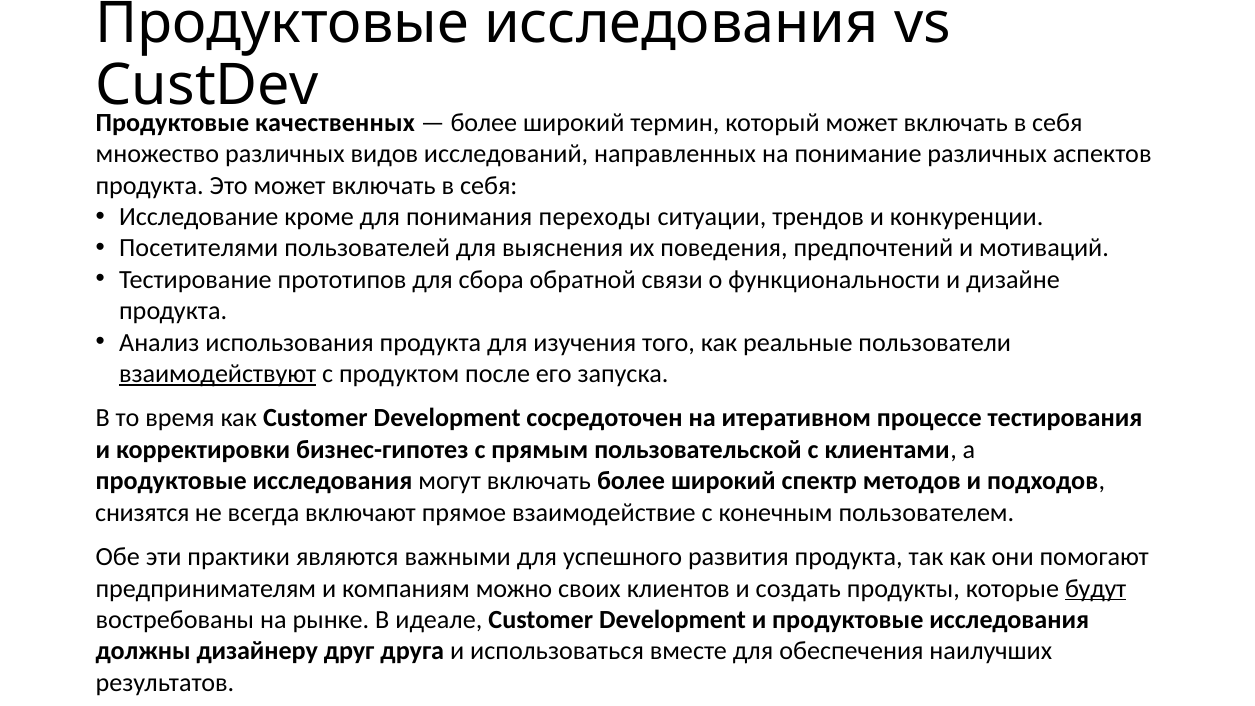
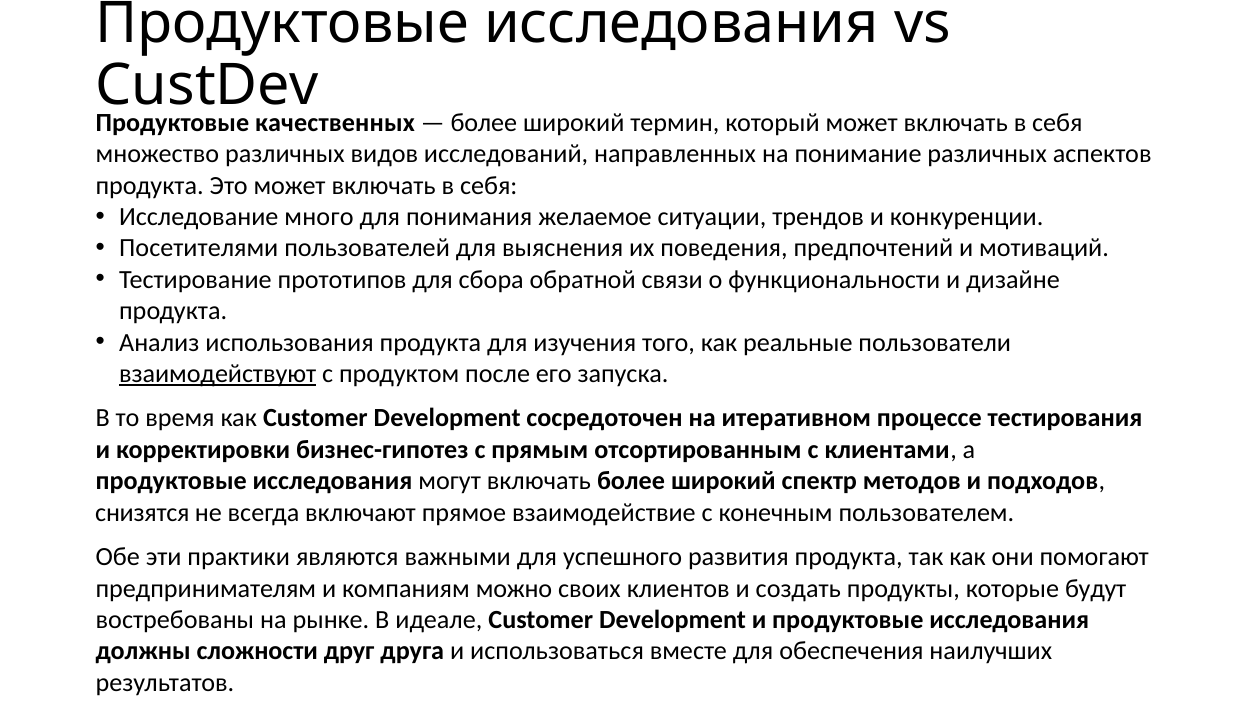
кроме: кроме -> много
переходы: переходы -> желаемое
пользовательской: пользовательской -> отсортированным
будут underline: present -> none
дизайнеру: дизайнеру -> сложности
